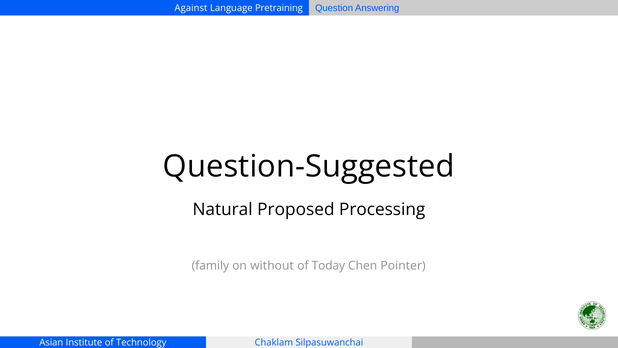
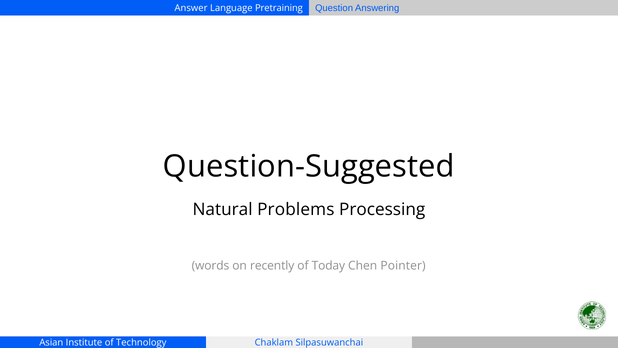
Against: Against -> Answer
Proposed: Proposed -> Problems
family: family -> words
without: without -> recently
